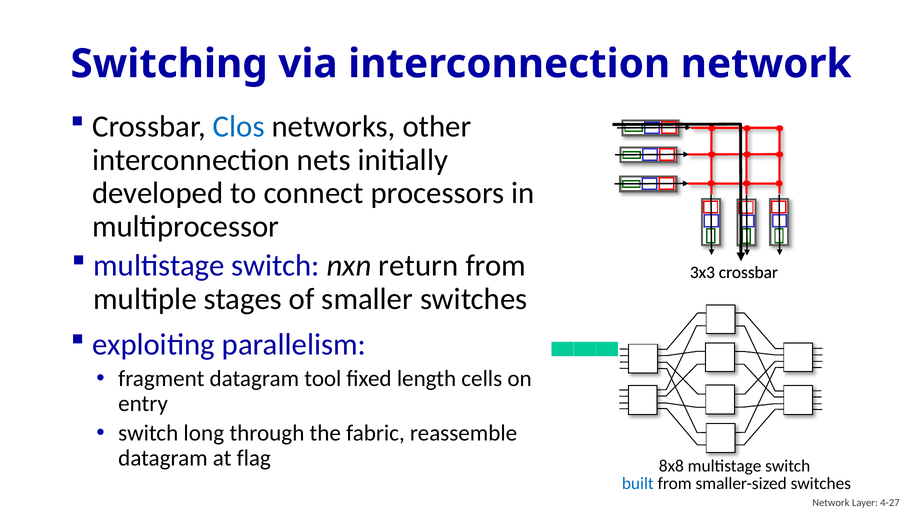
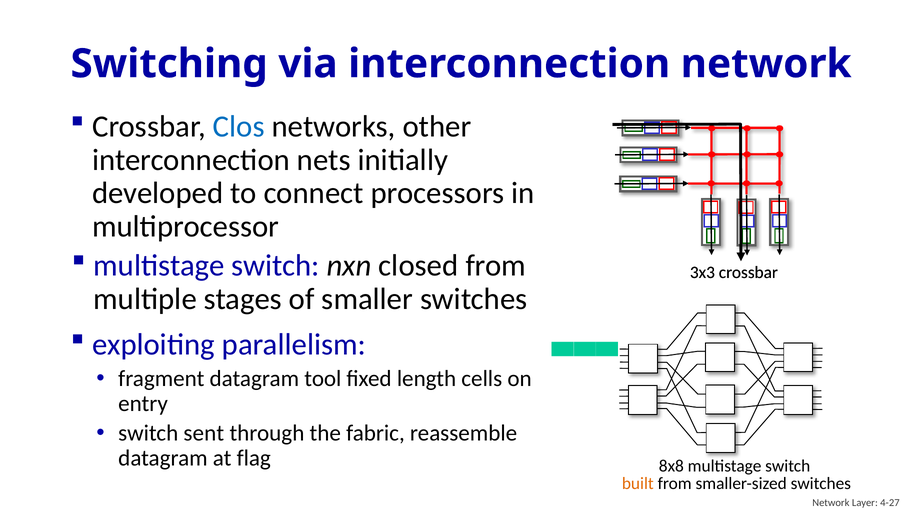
return: return -> closed
long: long -> sent
built colour: blue -> orange
